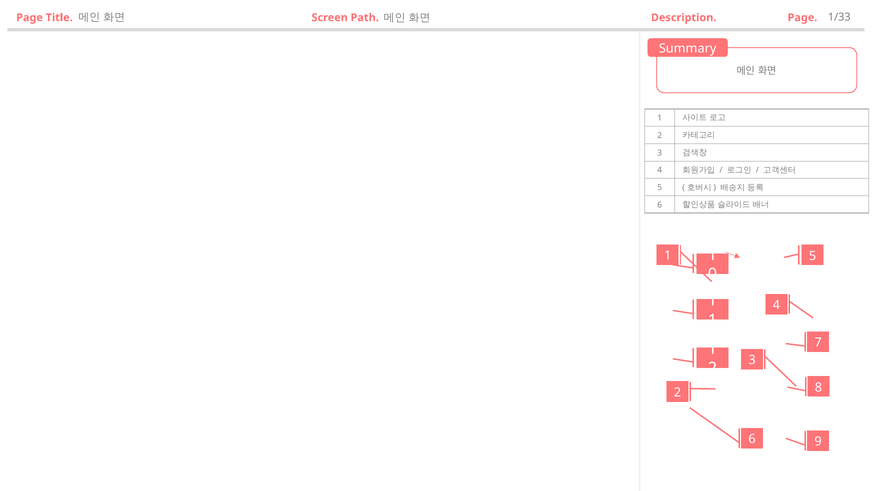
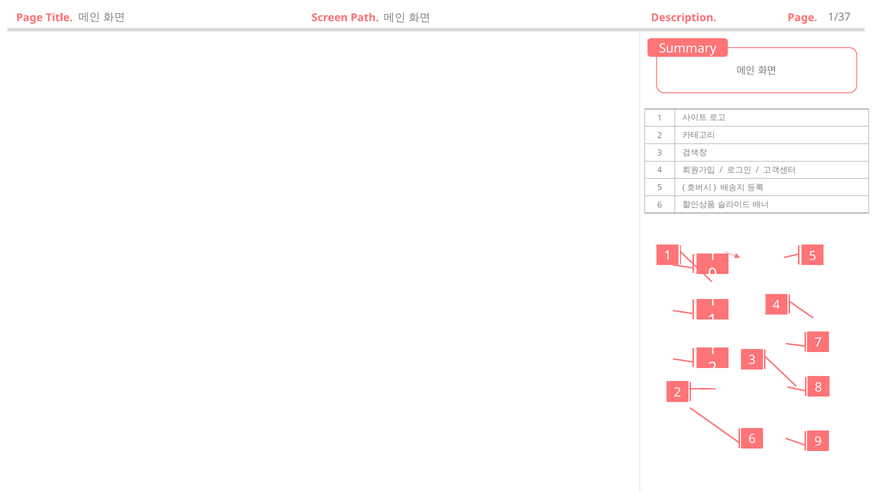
1/33: 1/33 -> 1/37
